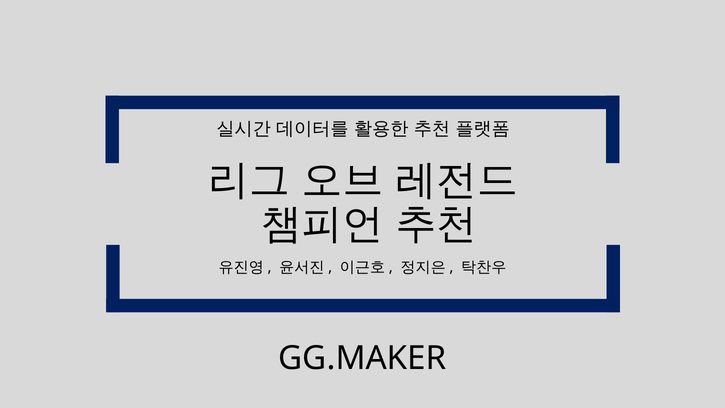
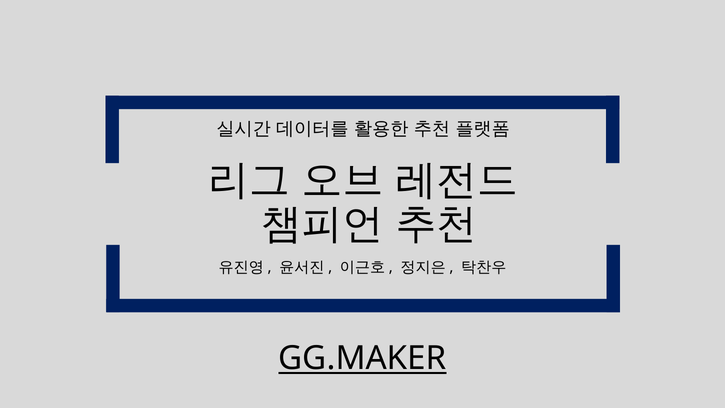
GG.MAKER underline: none -> present
